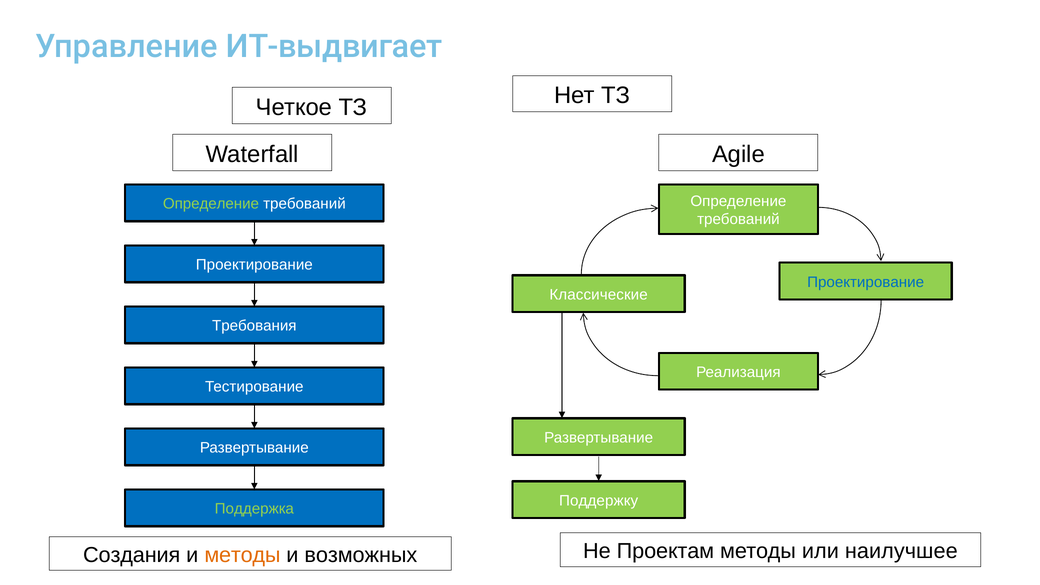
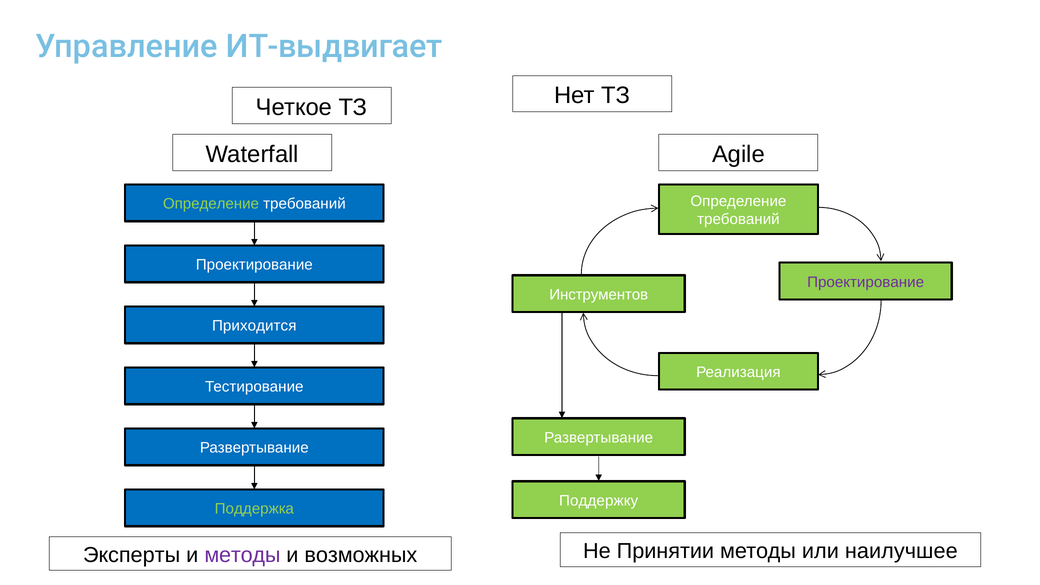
Проектирование at (866, 282) colour: blue -> purple
Классические: Классические -> Инструментов
Требования: Требования -> Приходится
Создания: Создания -> Эксперты
методы at (242, 555) colour: orange -> purple
Проектам: Проектам -> Принятии
